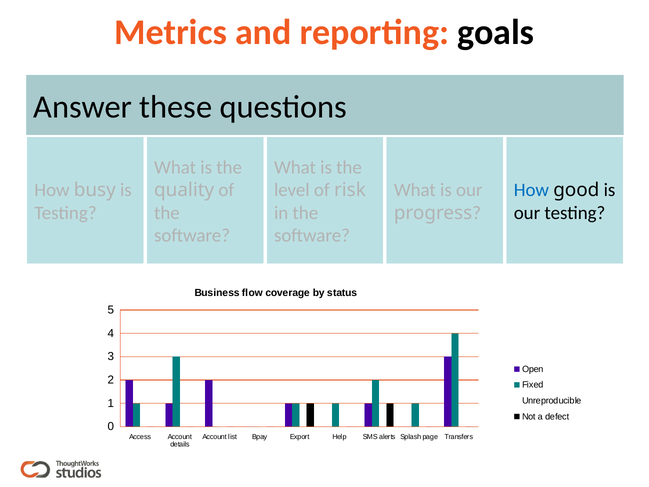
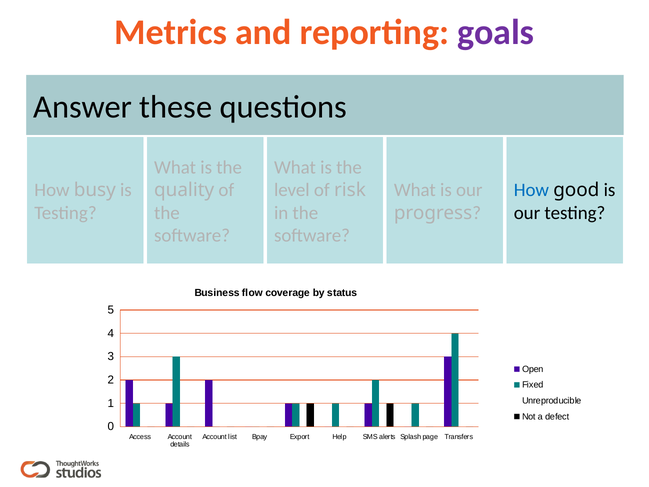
goals colour: black -> purple
